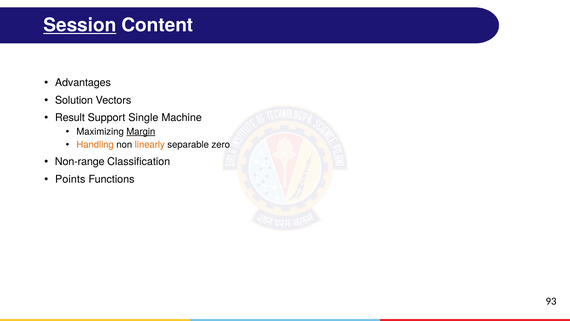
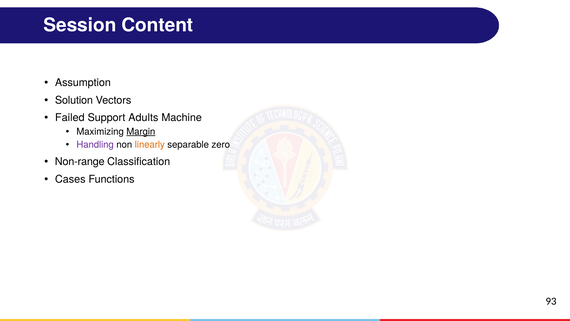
Session underline: present -> none
Advantages: Advantages -> Assumption
Result: Result -> Failed
Single: Single -> Adults
Handling colour: orange -> purple
Points: Points -> Cases
